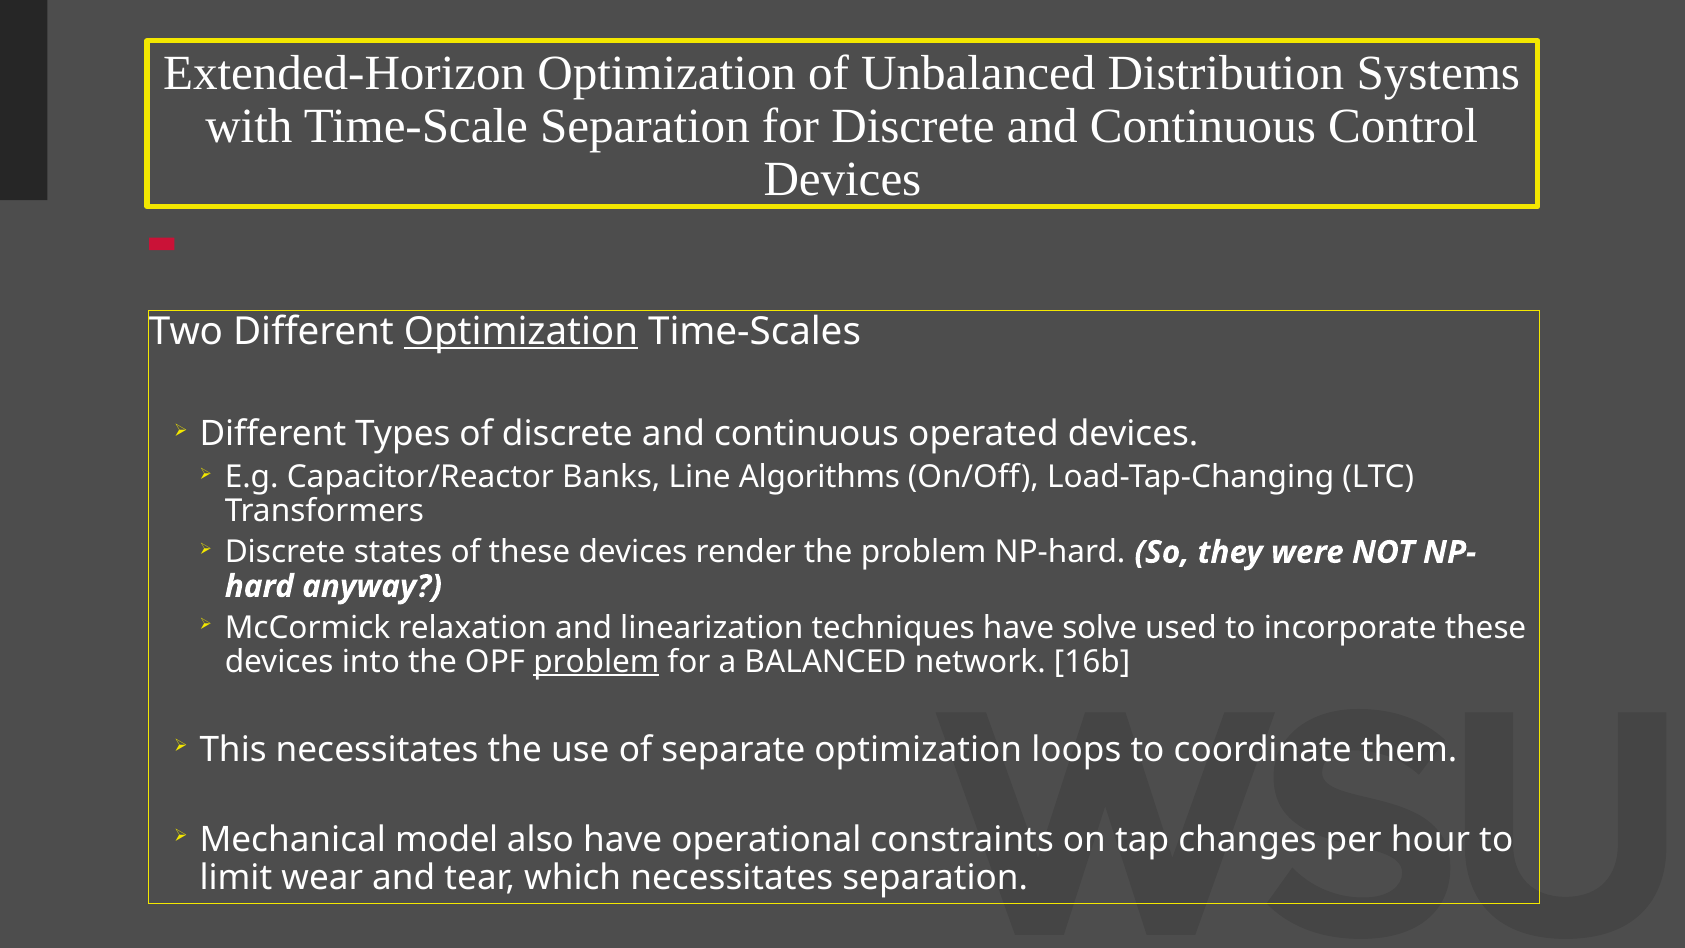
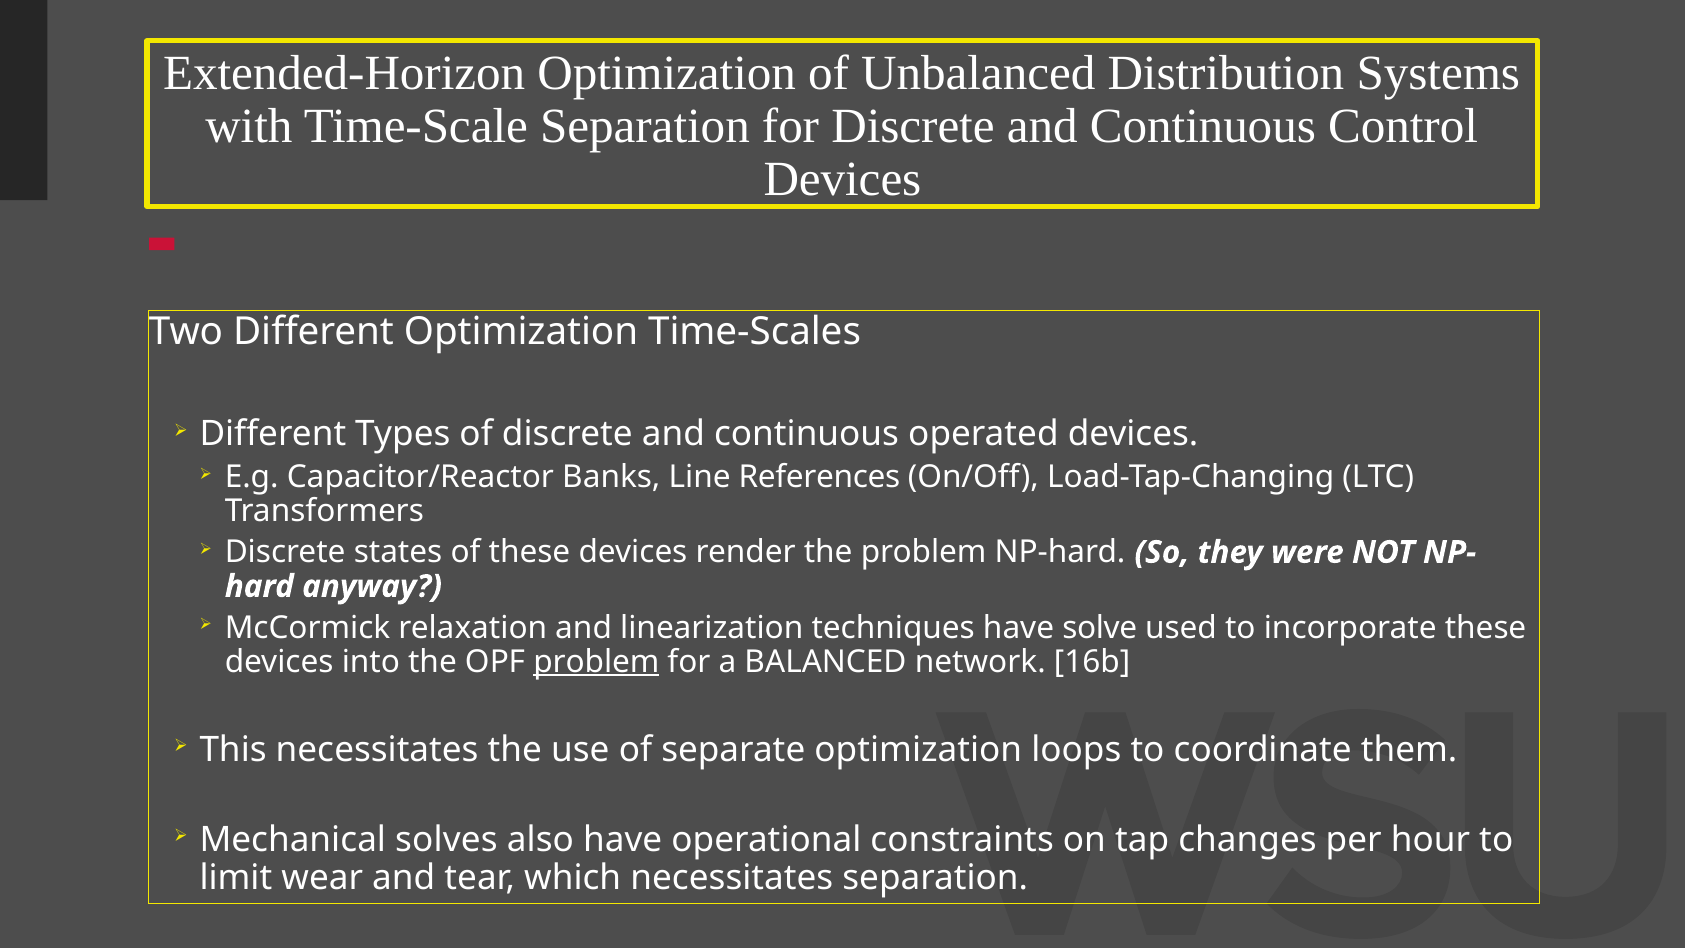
Optimization at (521, 331) underline: present -> none
Algorithms: Algorithms -> References
model: model -> solves
